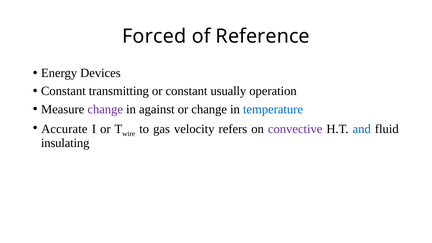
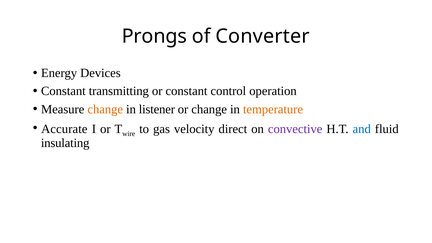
Forced: Forced -> Prongs
Reference: Reference -> Converter
usually: usually -> control
change at (105, 109) colour: purple -> orange
against: against -> listener
temperature colour: blue -> orange
refers: refers -> direct
